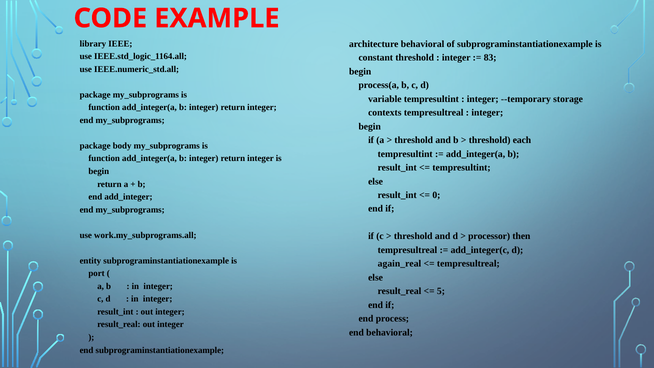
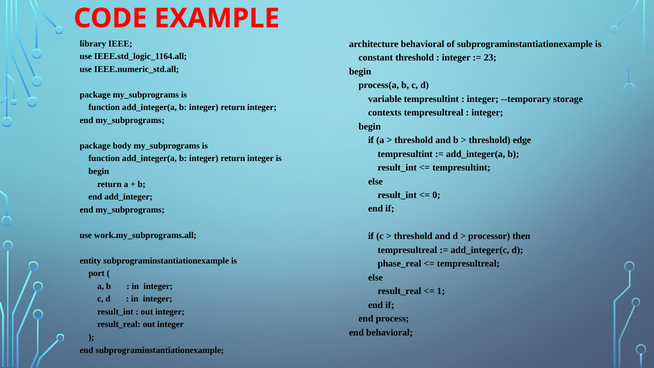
83: 83 -> 23
each: each -> edge
again_real: again_real -> phase_real
5: 5 -> 1
